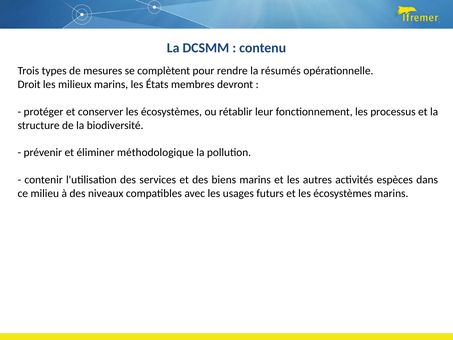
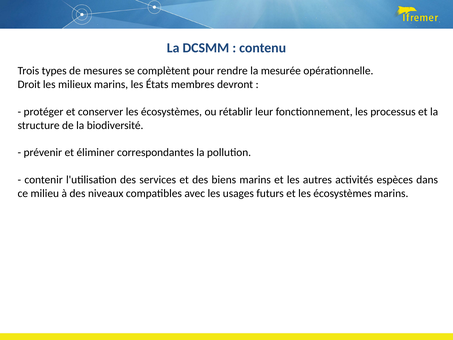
résumés: résumés -> mesurée
méthodologique: méthodologique -> correspondantes
